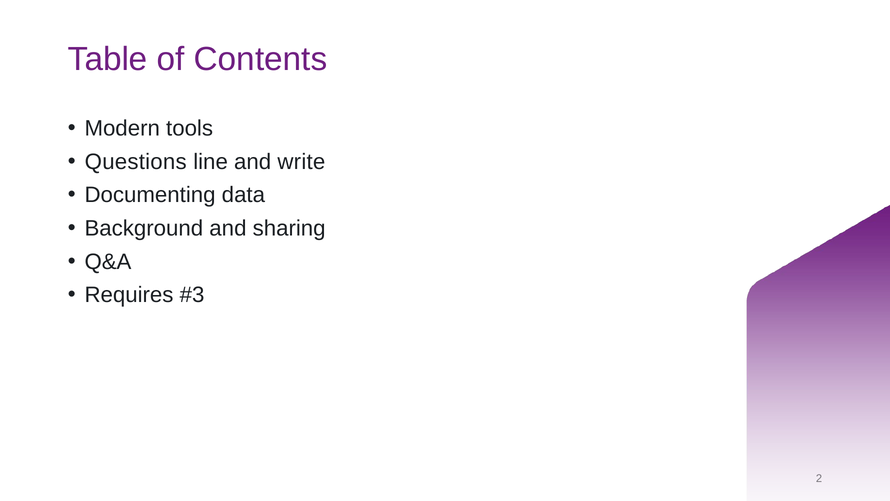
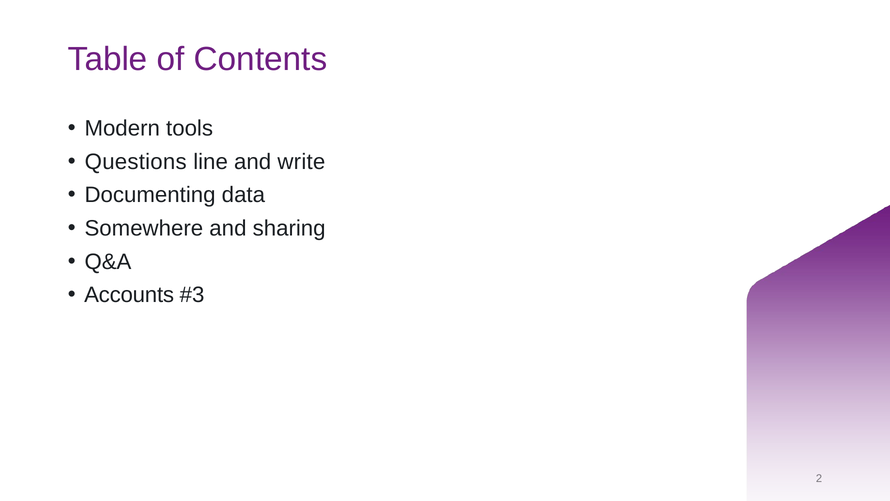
Background: Background -> Somewhere
Requires: Requires -> Accounts
